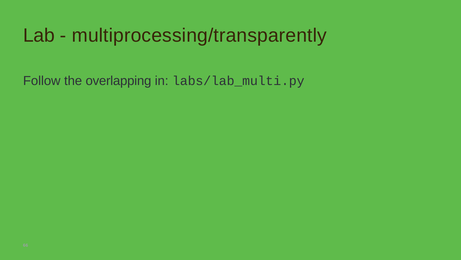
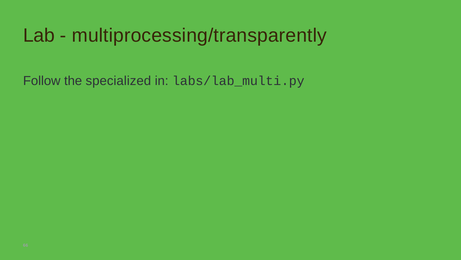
overlapping: overlapping -> specialized
